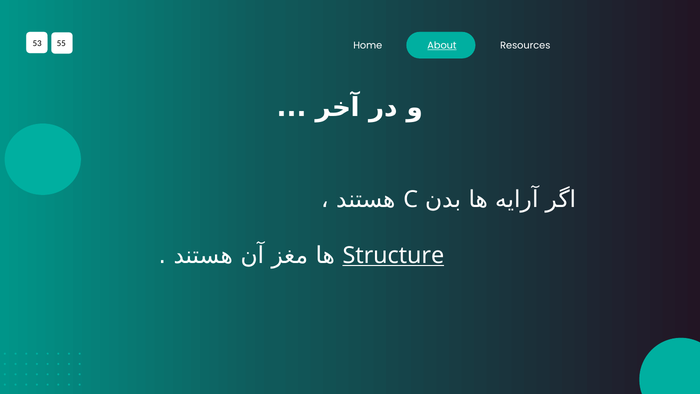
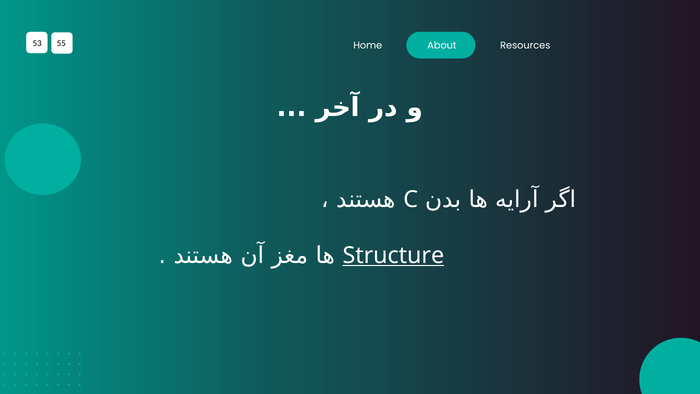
About underline: present -> none
